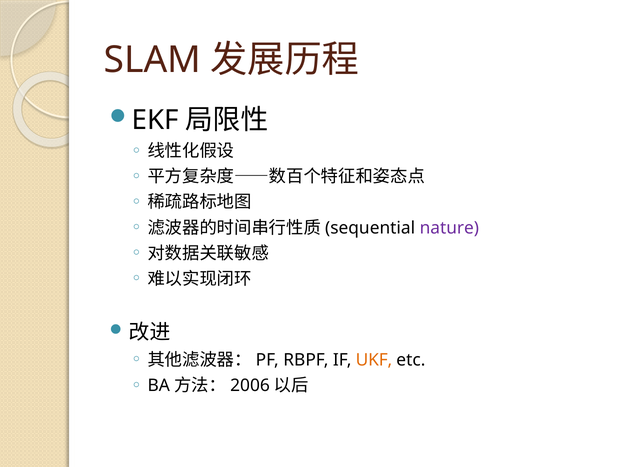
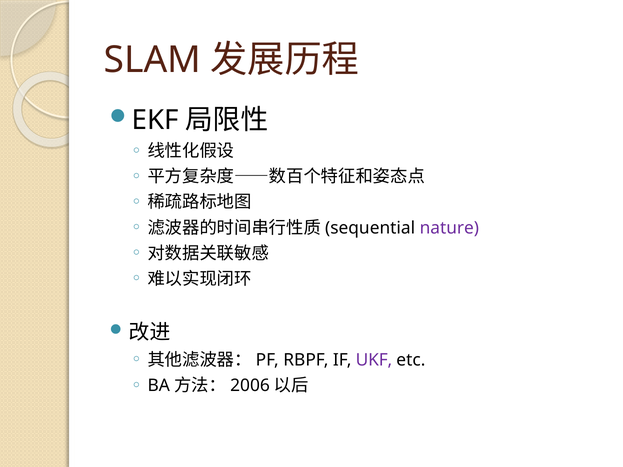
UKF colour: orange -> purple
